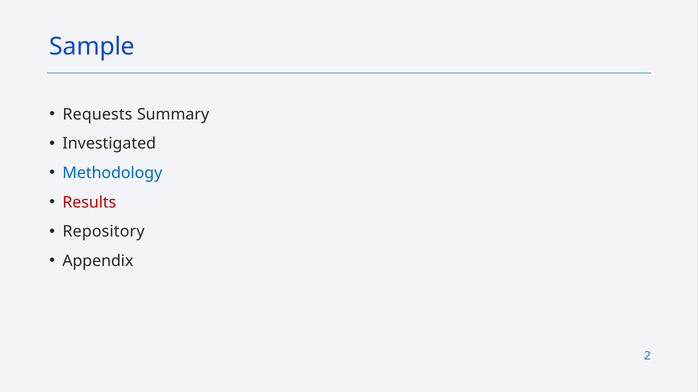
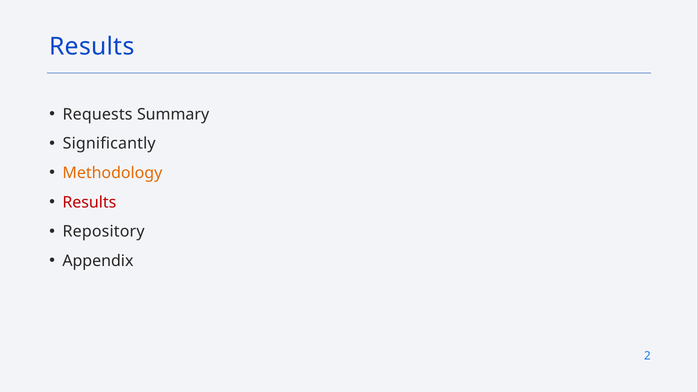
Sample at (92, 47): Sample -> Results
Investigated: Investigated -> Significantly
Methodology colour: blue -> orange
